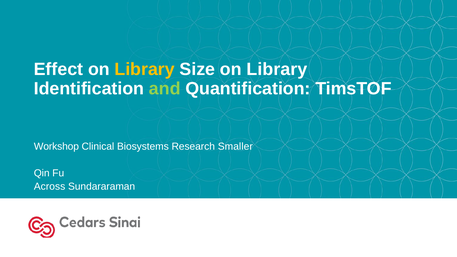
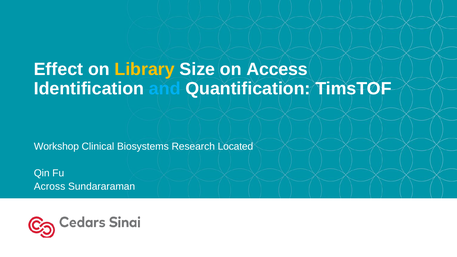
Size on Library: Library -> Access
and colour: light green -> light blue
Smaller: Smaller -> Located
